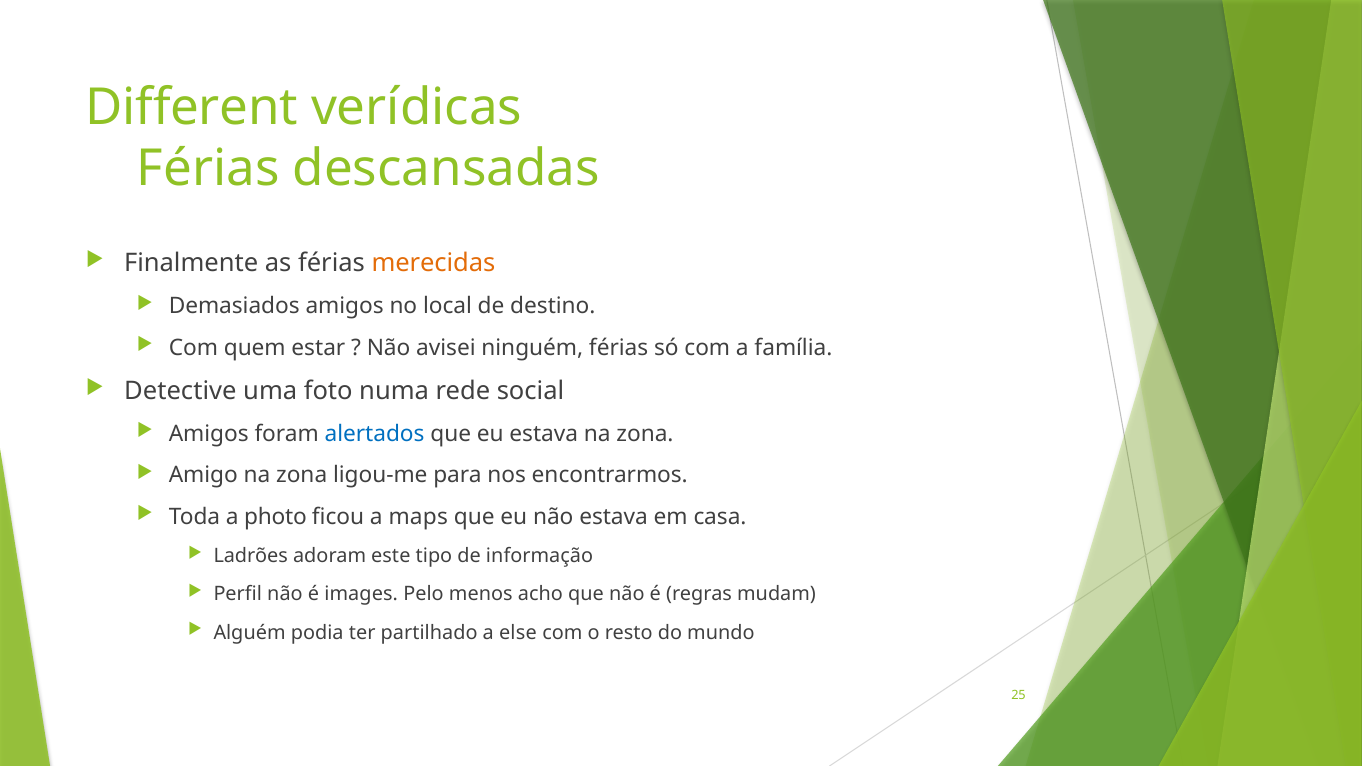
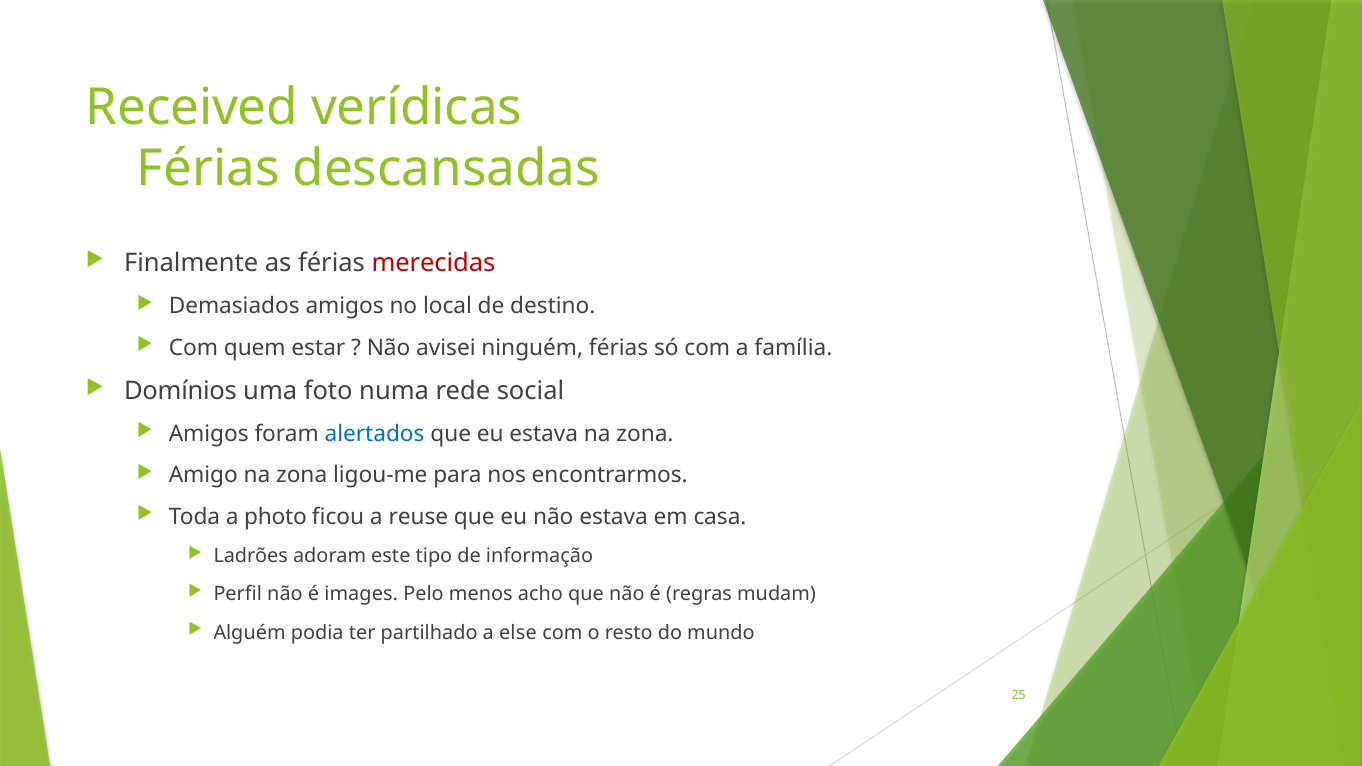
Different: Different -> Received
merecidas colour: orange -> red
Detective: Detective -> Domínios
maps: maps -> reuse
